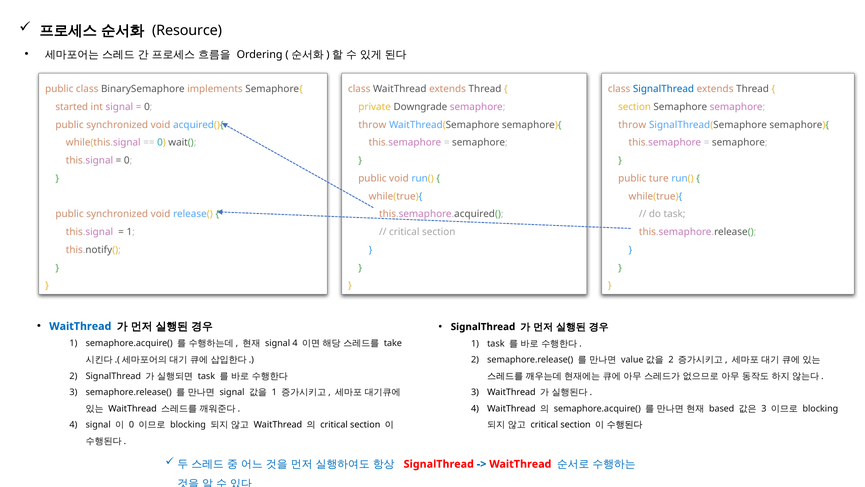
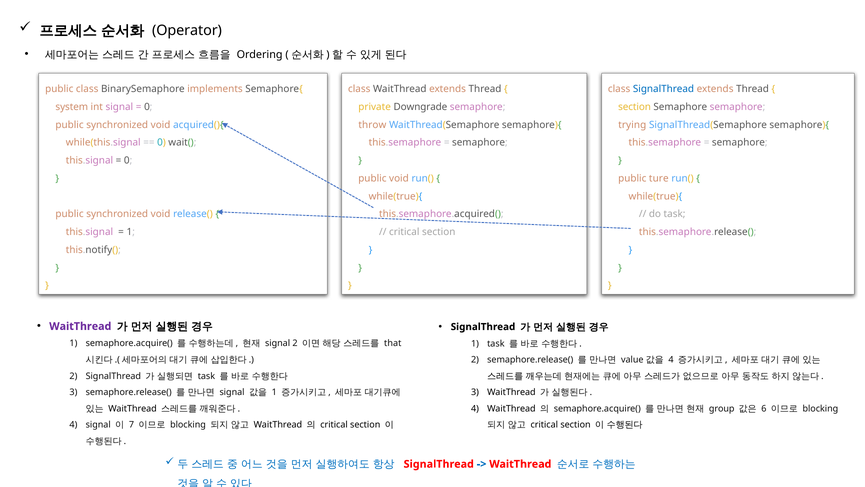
Resource: Resource -> Operator
started: started -> system
throw at (632, 125): throw -> trying
WaitThread at (80, 326) colour: blue -> purple
signal 4: 4 -> 2
take: take -> that
2 at (671, 360): 2 -> 4
based: based -> group
3 at (764, 408): 3 -> 6
0 at (131, 424): 0 -> 7
